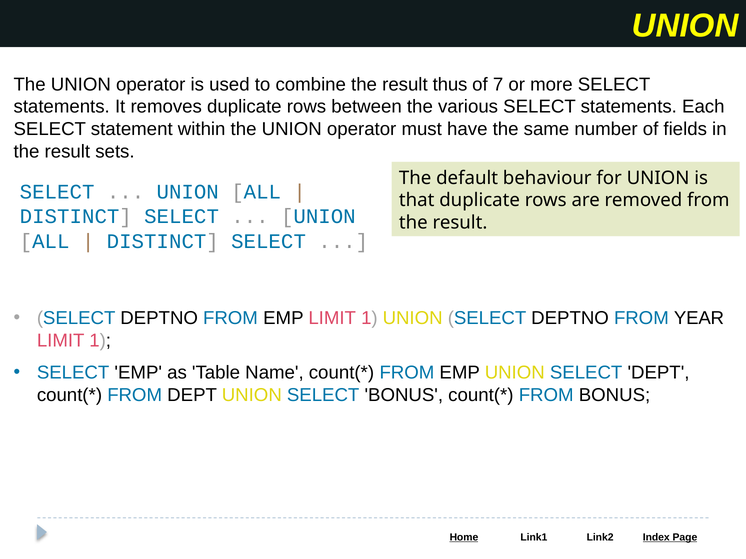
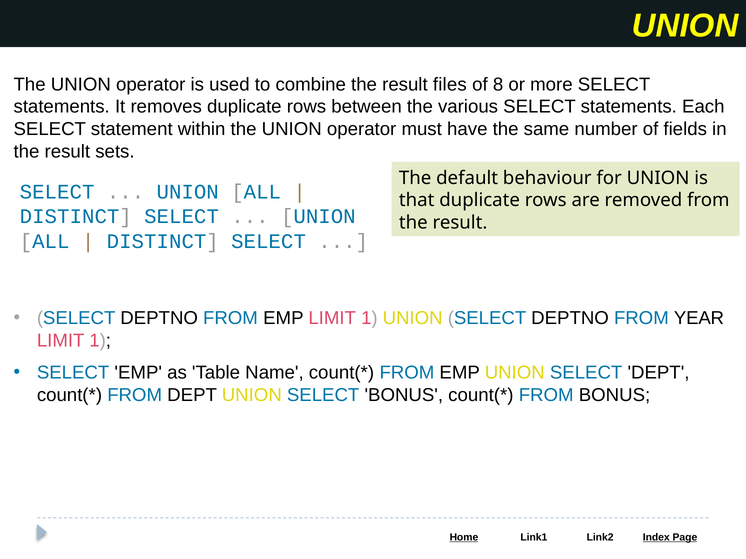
thus: thus -> files
7: 7 -> 8
